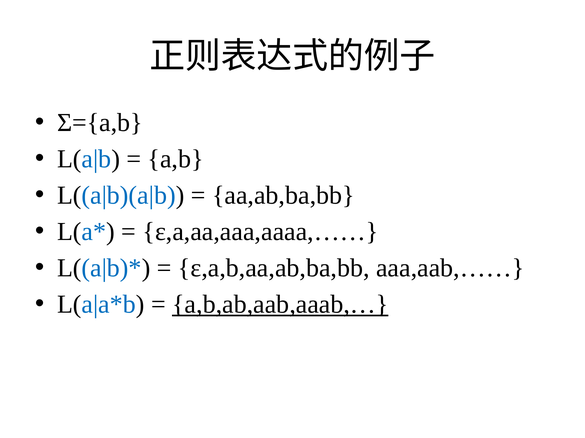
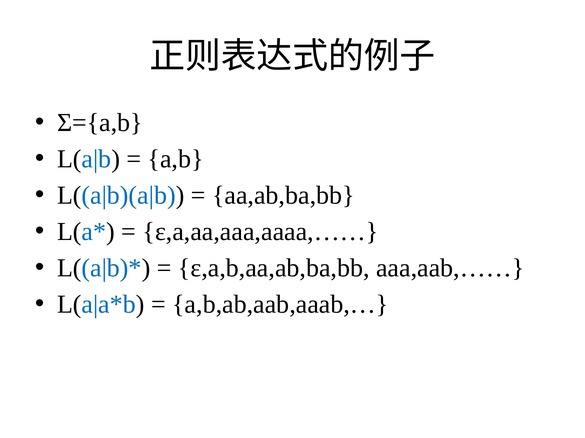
a,b,ab,aab,aaab,… underline: present -> none
